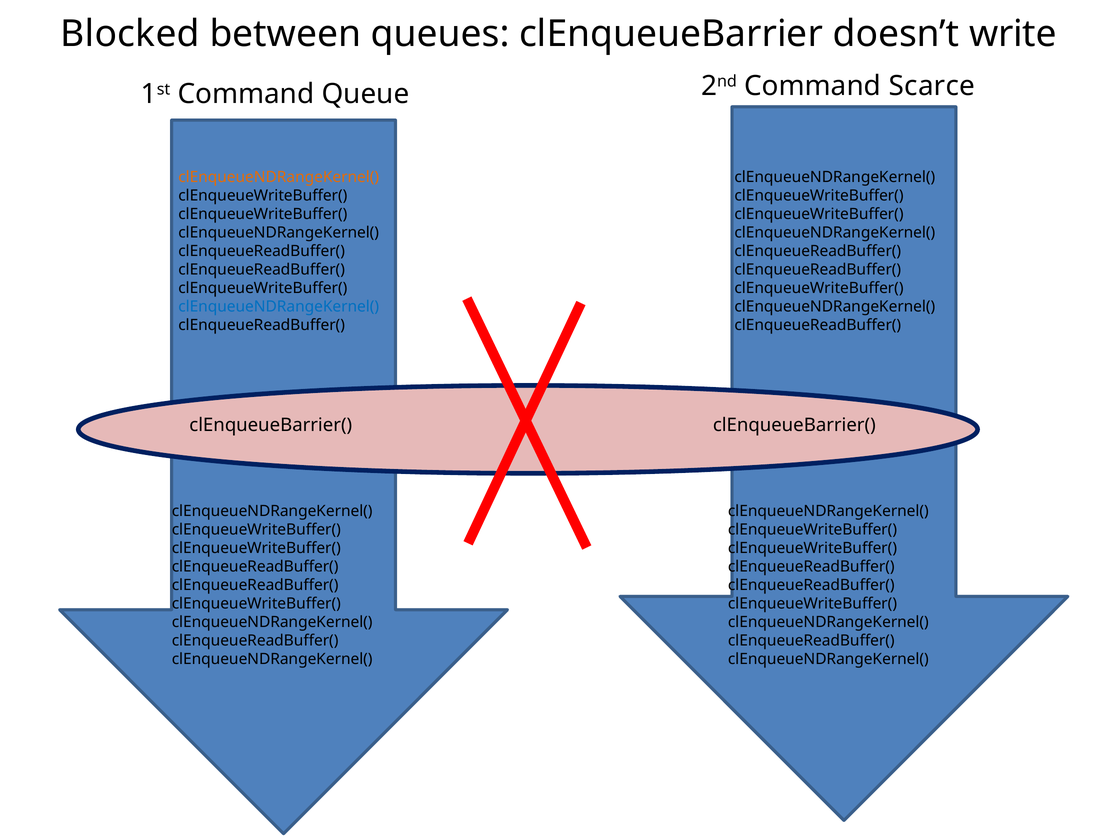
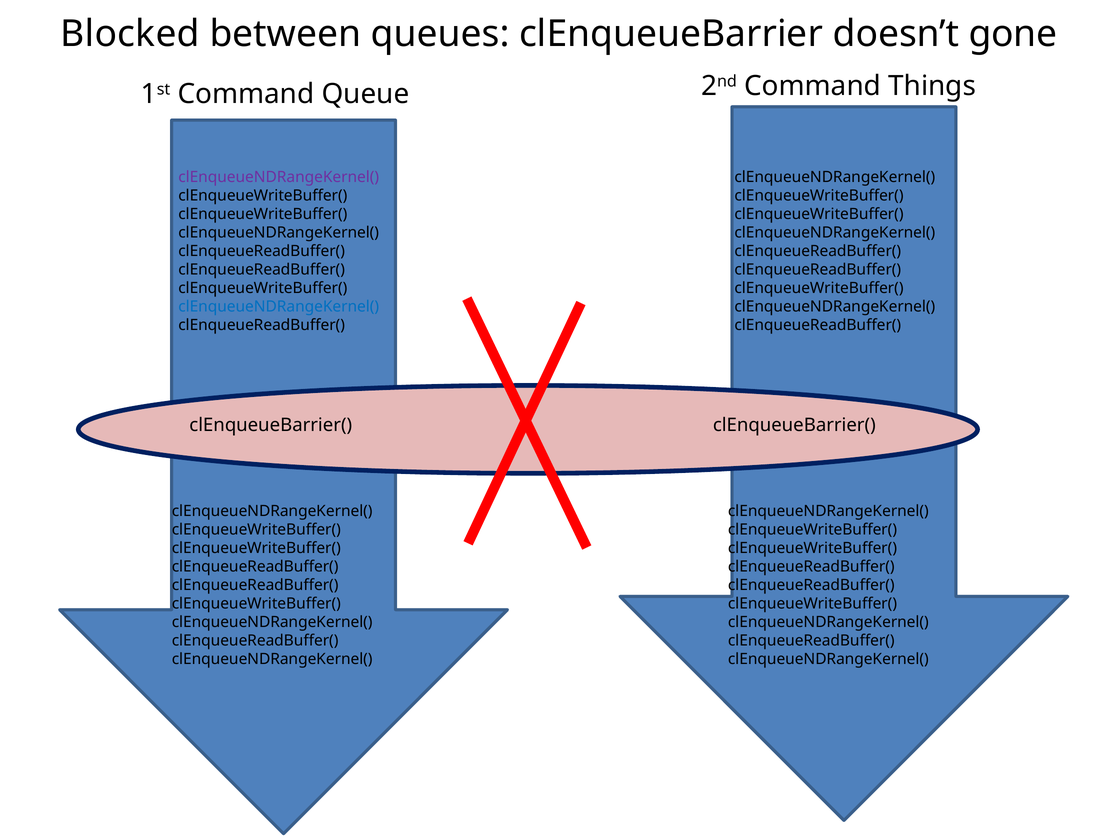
write: write -> gone
Scarce: Scarce -> Things
clEnqueueNDRangeKernel( at (279, 177) colour: orange -> purple
